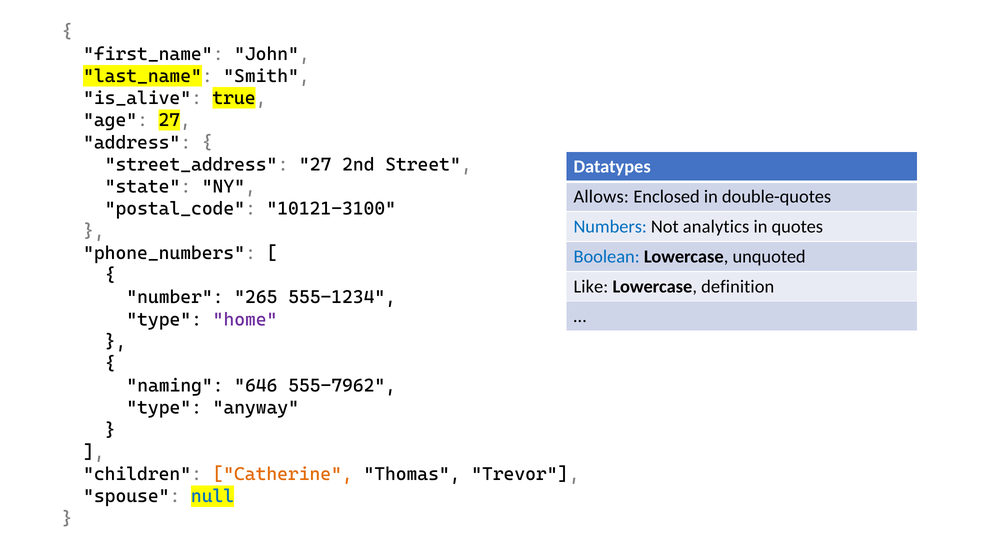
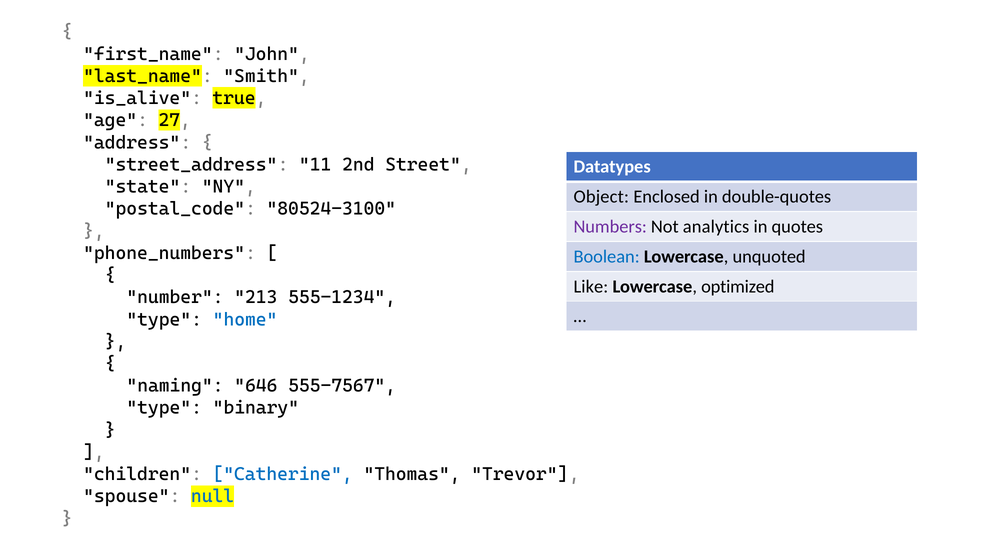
street_address 27: 27 -> 11
Allows: Allows -> Object
10121-3100: 10121-3100 -> 80524-3100
Numbers colour: blue -> purple
definition: definition -> optimized
265: 265 -> 213
home colour: purple -> blue
555-7962: 555-7962 -> 555-7567
anyway: anyway -> binary
Catherine colour: orange -> blue
